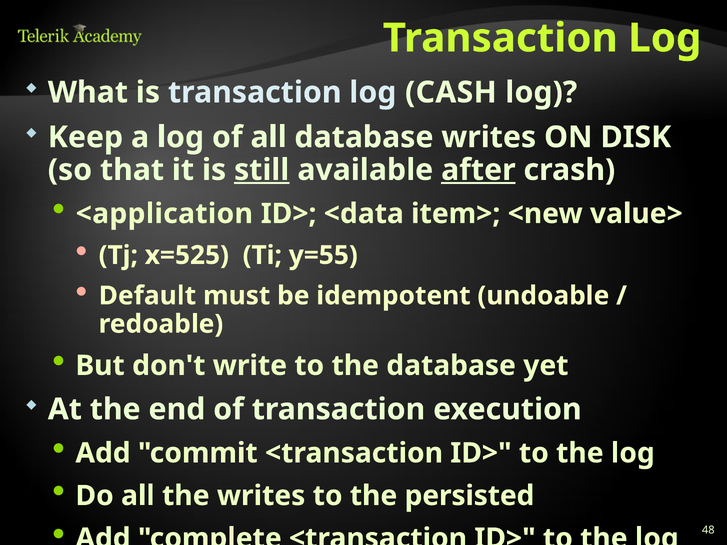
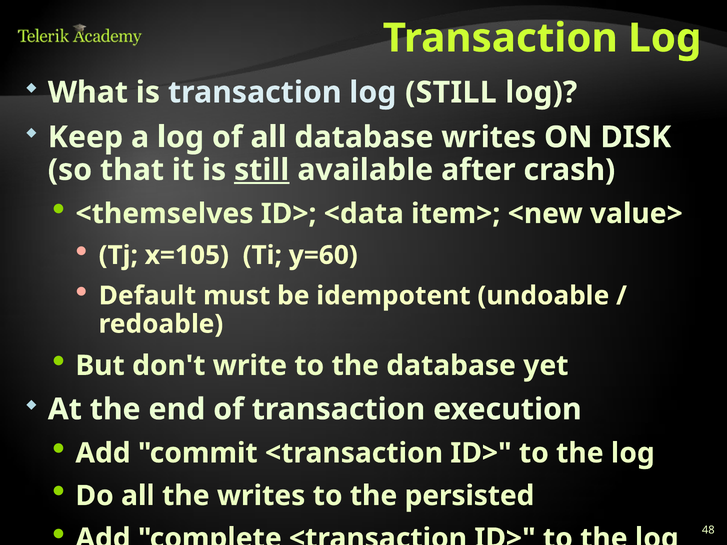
log CASH: CASH -> STILL
after underline: present -> none
<application: <application -> <themselves
x=525: x=525 -> x=105
y=55: y=55 -> y=60
